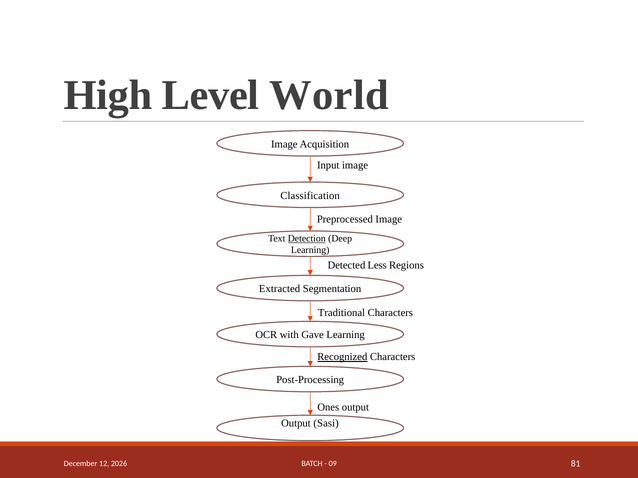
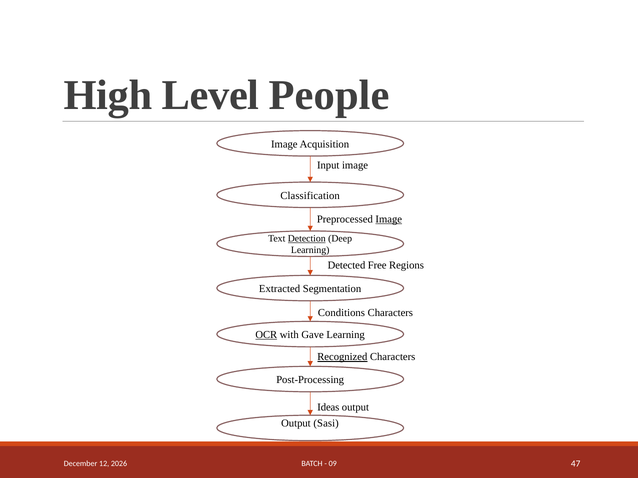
World: World -> People
Image at (389, 219) underline: none -> present
Less: Less -> Free
Traditional: Traditional -> Conditions
OCR underline: none -> present
Ones: Ones -> Ideas
81: 81 -> 47
